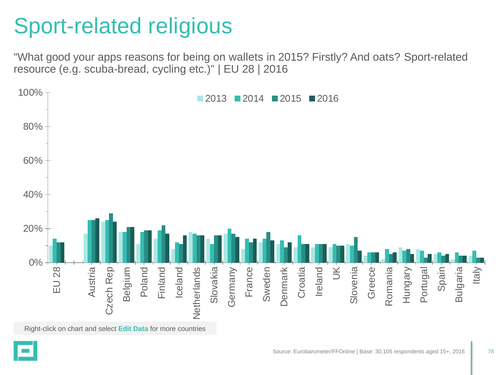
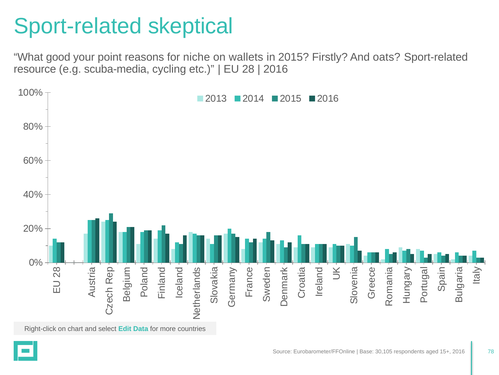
religious: religious -> skeptical
apps: apps -> point
being: being -> niche
scuba-bread: scuba-bread -> scuba-media
